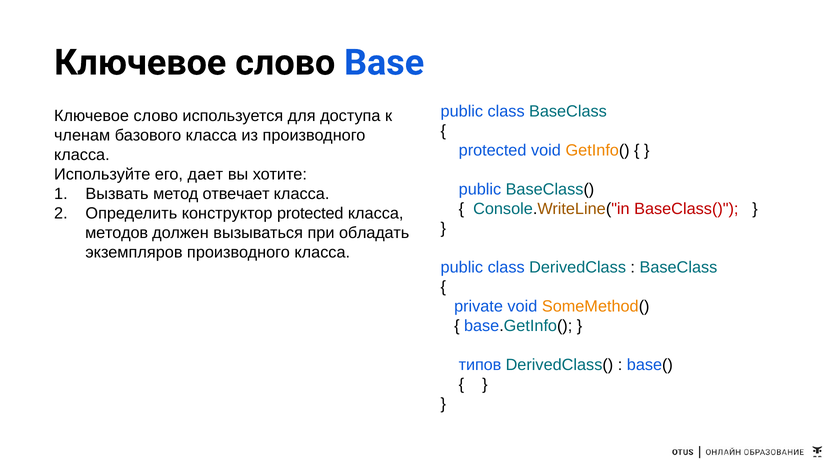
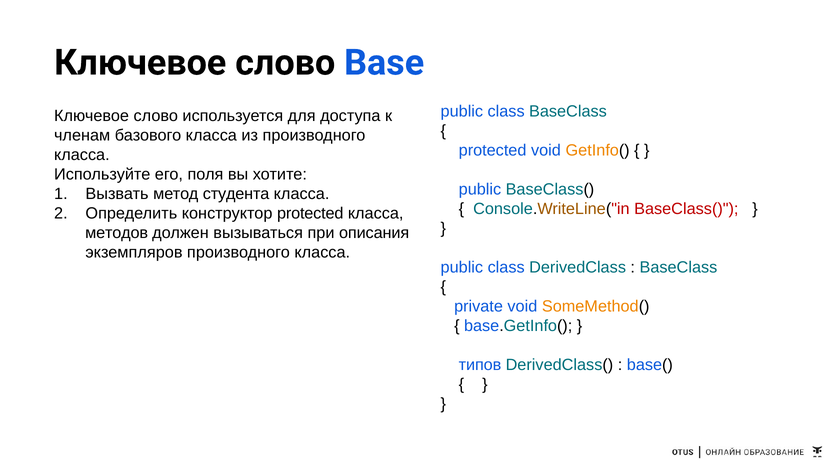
дает: дает -> поля
отвечает: отвечает -> студента
обладать: обладать -> описания
